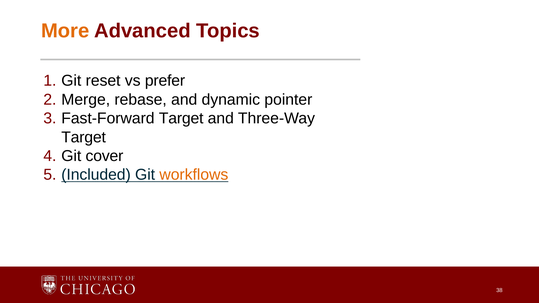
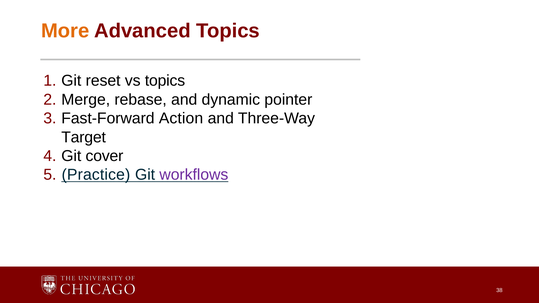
vs prefer: prefer -> topics
Fast-Forward Target: Target -> Action
Included: Included -> Practice
workflows colour: orange -> purple
